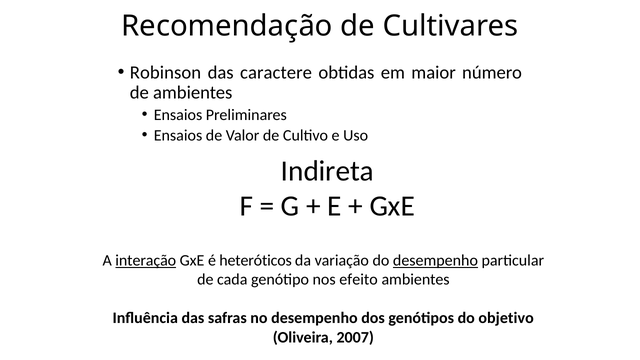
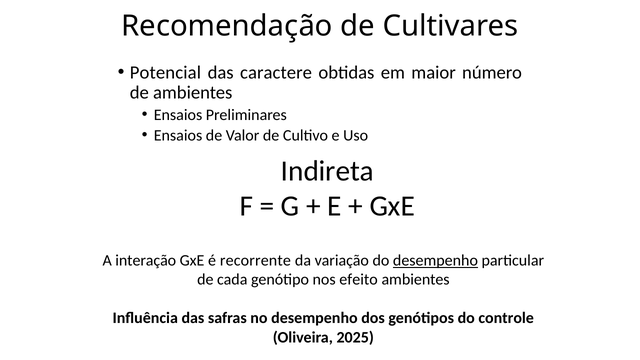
Robinson: Robinson -> Potencial
interação underline: present -> none
heteróticos: heteróticos -> recorrente
objetivo: objetivo -> controle
2007: 2007 -> 2025
